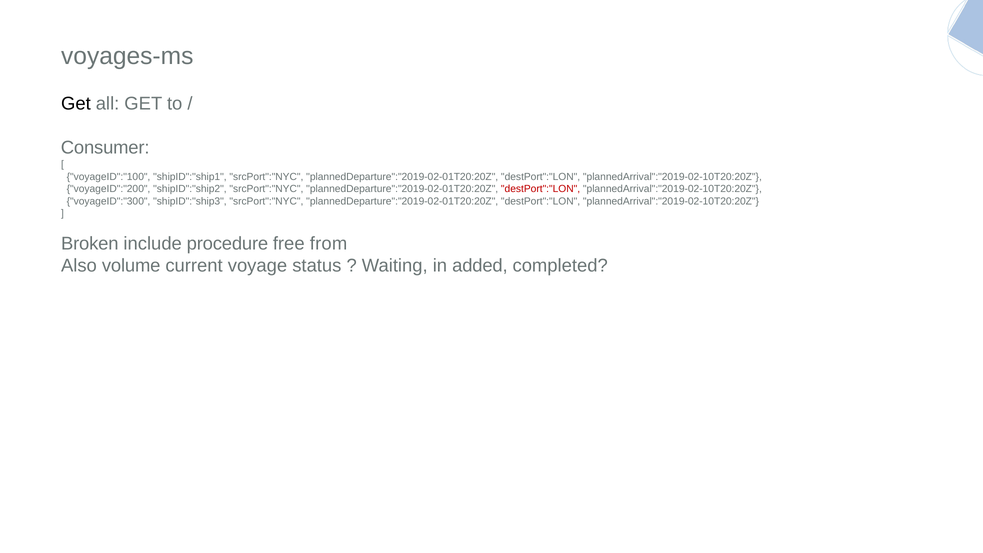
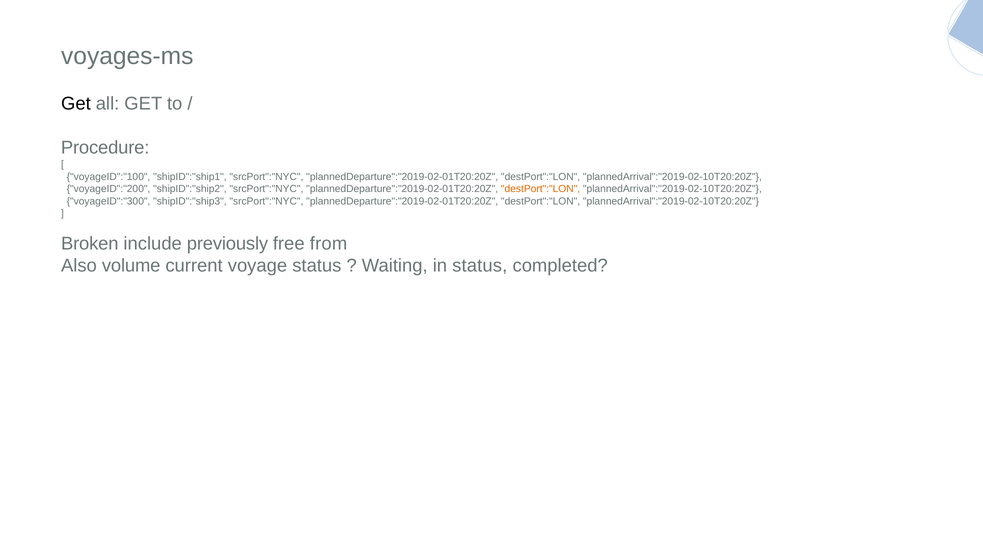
Consumer: Consumer -> Procedure
destPort":"LON at (541, 189) colour: red -> orange
procedure: procedure -> previously
in added: added -> status
